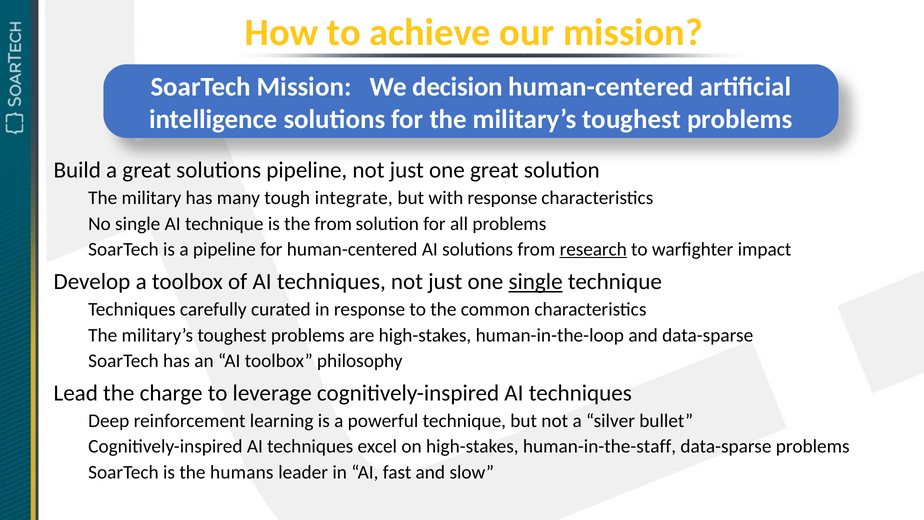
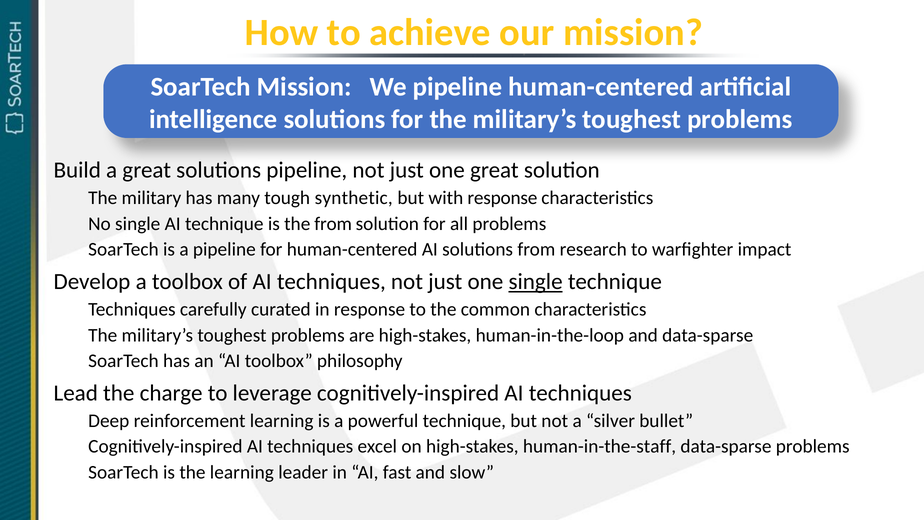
We decision: decision -> pipeline
integrate: integrate -> synthetic
research underline: present -> none
the humans: humans -> learning
